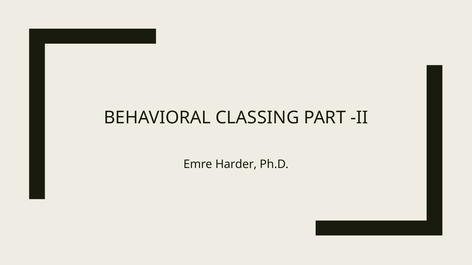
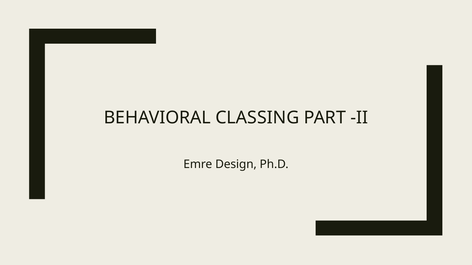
Harder: Harder -> Design
